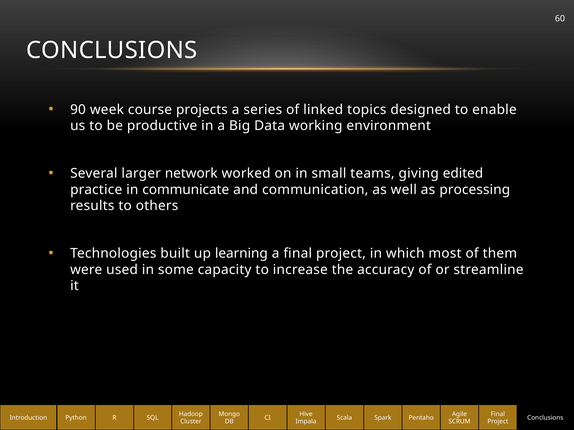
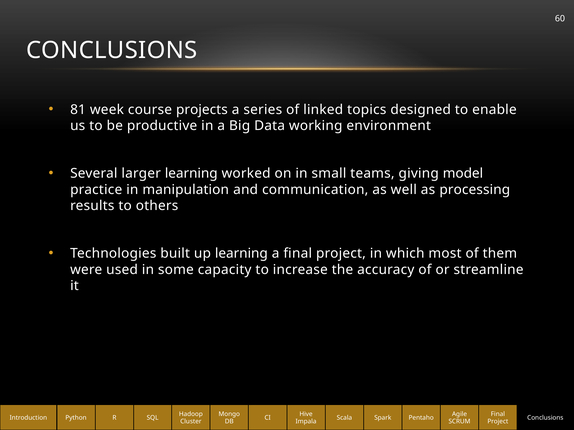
90: 90 -> 81
larger network: network -> learning
edited: edited -> model
communicate: communicate -> manipulation
